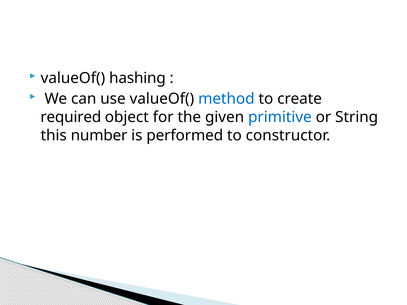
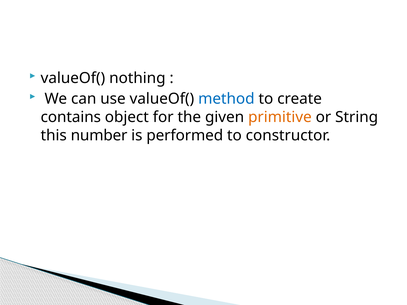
hashing: hashing -> nothing
required: required -> contains
primitive colour: blue -> orange
